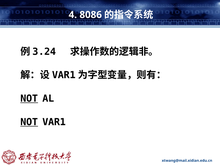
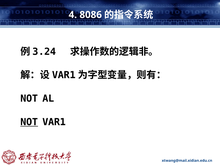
NOT at (29, 99) underline: present -> none
